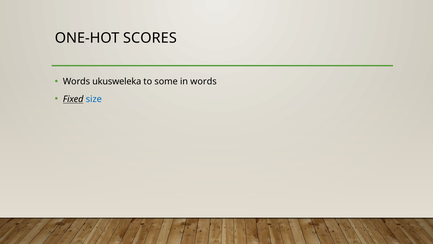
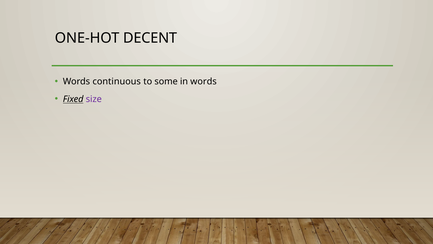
SCORES: SCORES -> DECENT
ukusweleka: ukusweleka -> continuous
size colour: blue -> purple
